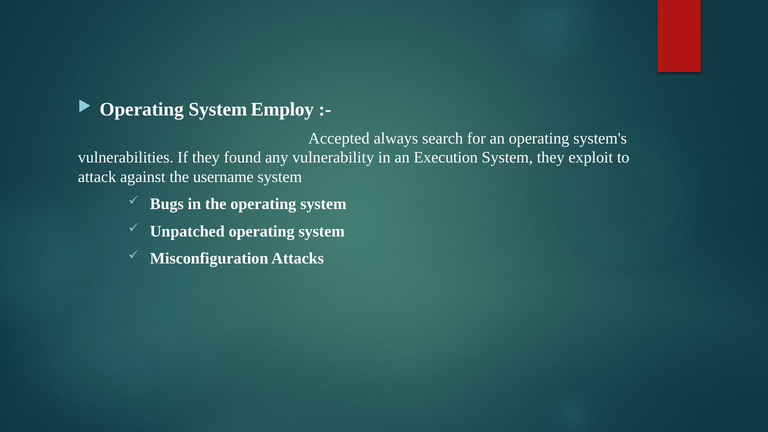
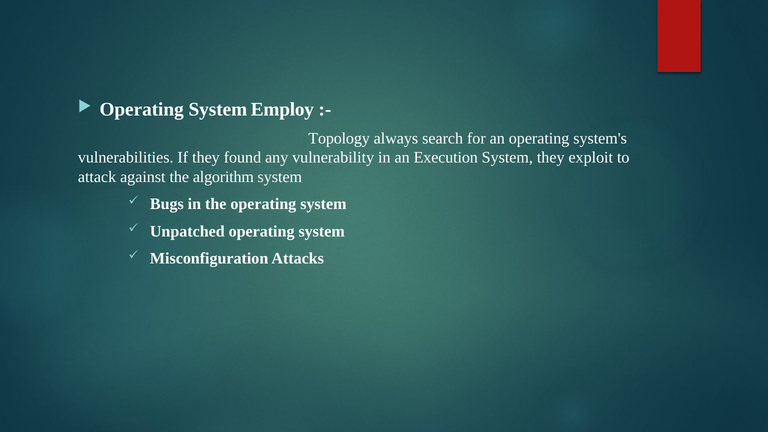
Accepted: Accepted -> Topology
username: username -> algorithm
